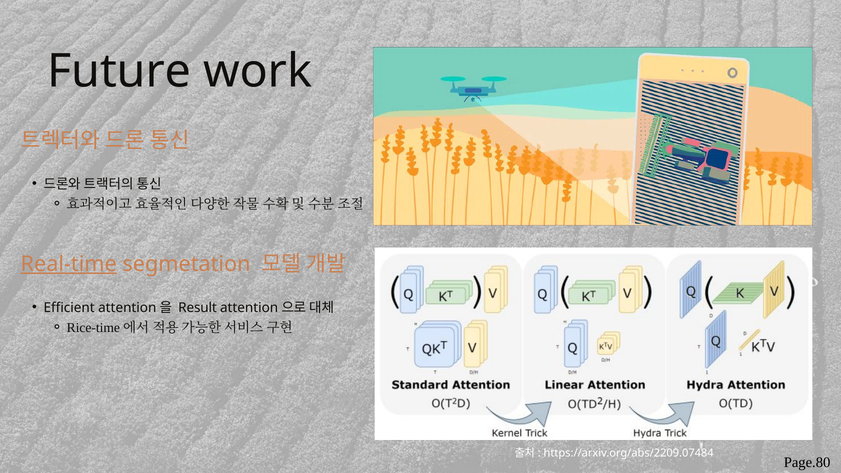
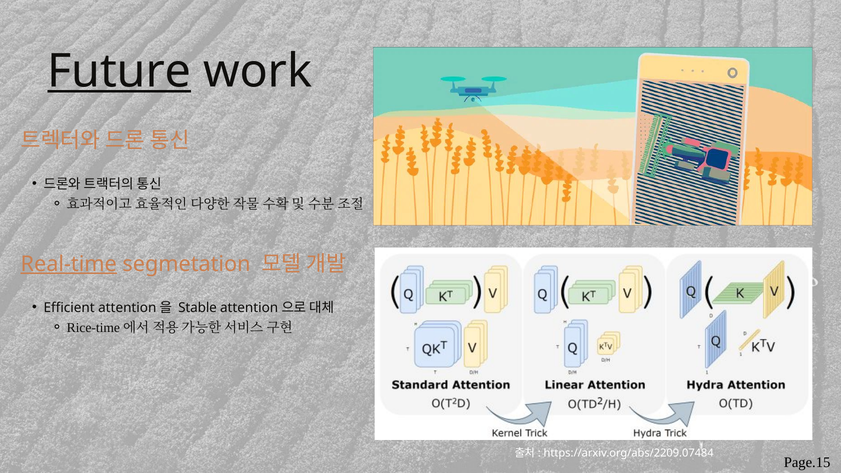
Future underline: none -> present
Result: Result -> Stable
Page.80: Page.80 -> Page.15
